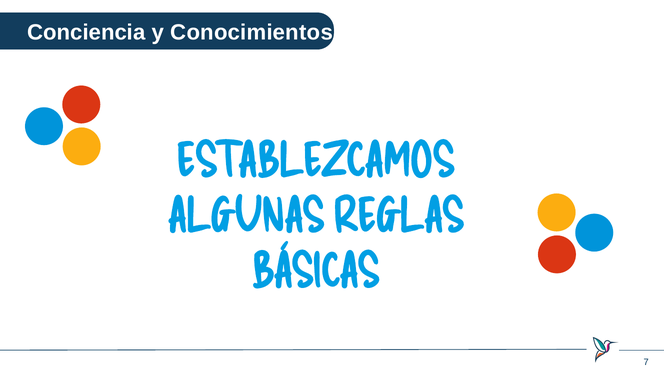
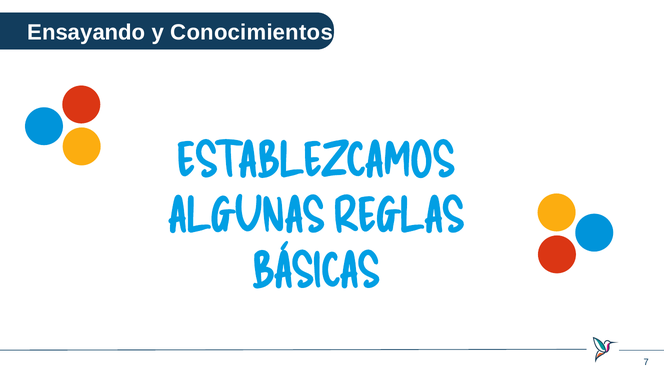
Conciencia: Conciencia -> Ensayando
